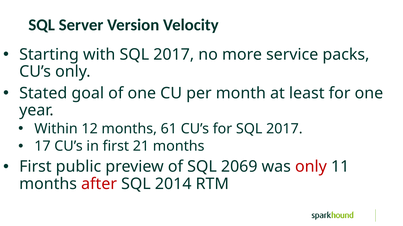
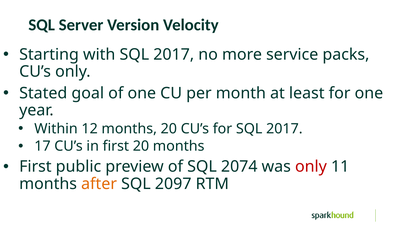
months 61: 61 -> 20
first 21: 21 -> 20
2069: 2069 -> 2074
after colour: red -> orange
2014: 2014 -> 2097
